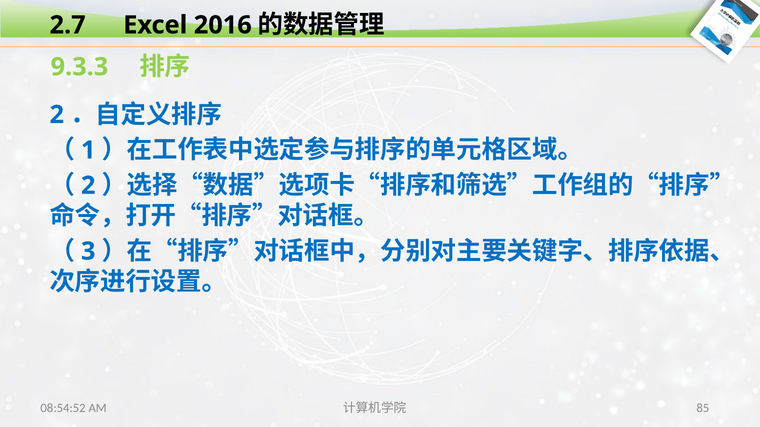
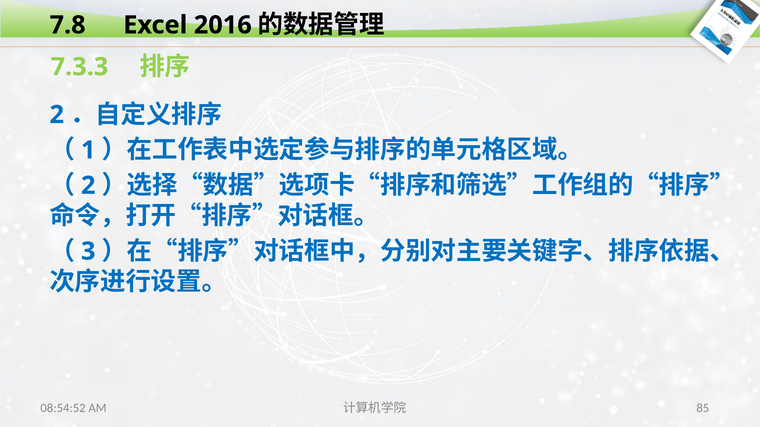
2.7: 2.7 -> 7.8
9.3.3: 9.3.3 -> 7.3.3
